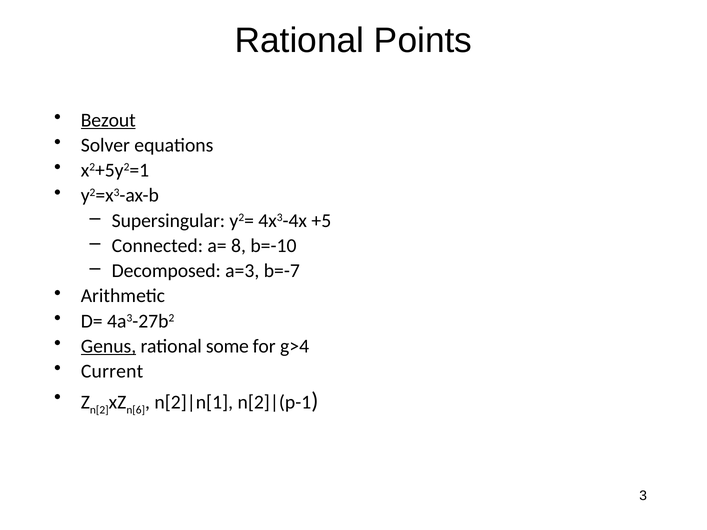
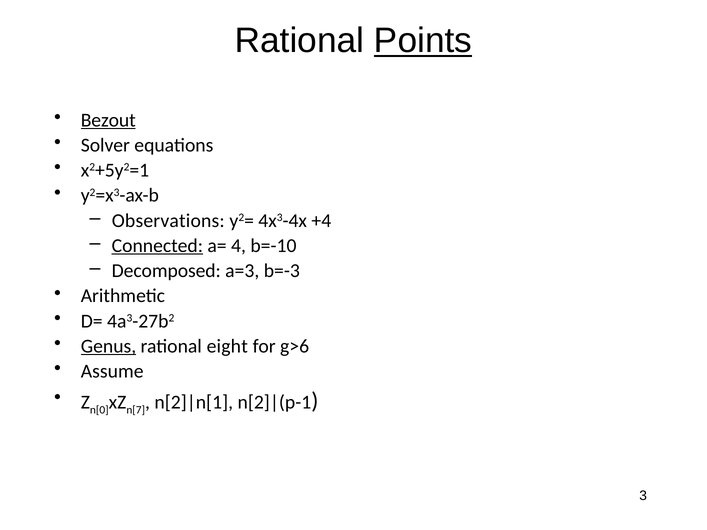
Points underline: none -> present
Supersingular: Supersingular -> Observations
+5: +5 -> +4
Connected underline: none -> present
8: 8 -> 4
b=-7: b=-7 -> b=-3
some: some -> eight
g>4: g>4 -> g>6
Current: Current -> Assume
n[2: n[2 -> n[0
n[6: n[6 -> n[7
